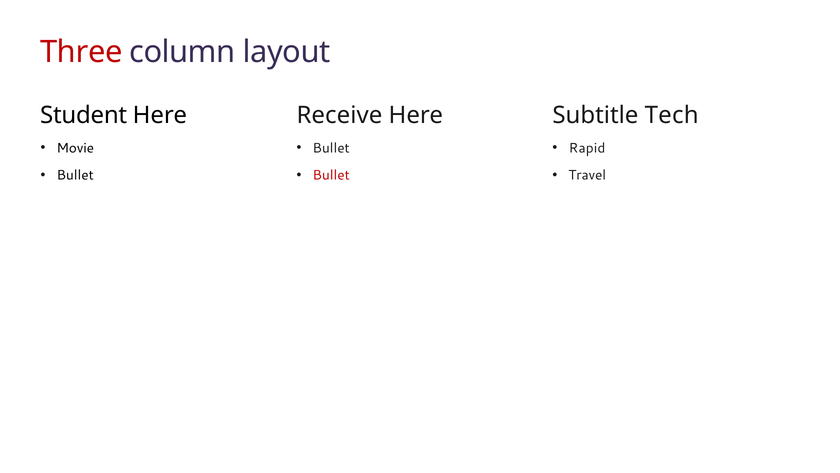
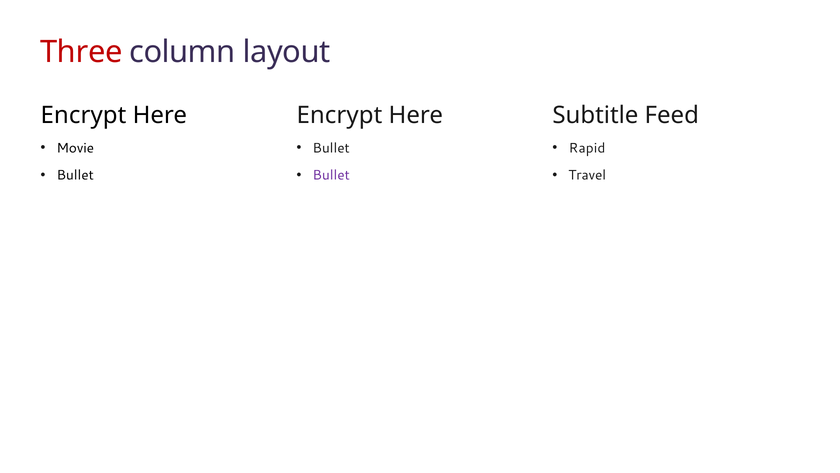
Student at (84, 115): Student -> Encrypt
Receive at (339, 115): Receive -> Encrypt
Tech: Tech -> Feed
Bullet at (331, 175) colour: red -> purple
